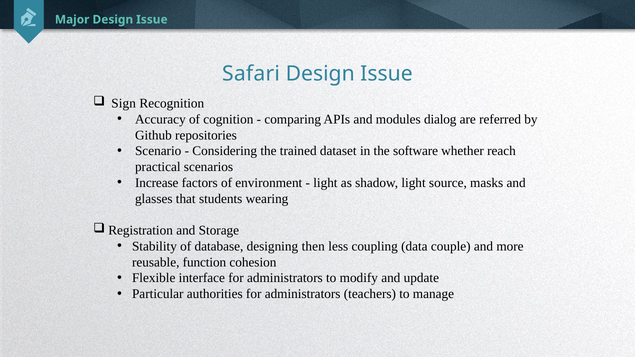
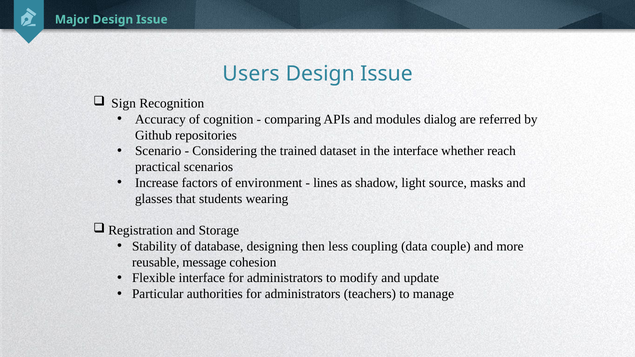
Safari: Safari -> Users
the software: software -> interface
light at (325, 183): light -> lines
function: function -> message
